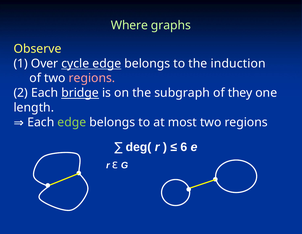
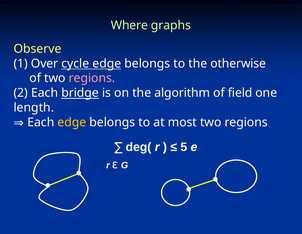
induction: induction -> otherwise
subgraph: subgraph -> algorithm
they: they -> field
edge at (72, 122) colour: light green -> yellow
6: 6 -> 5
